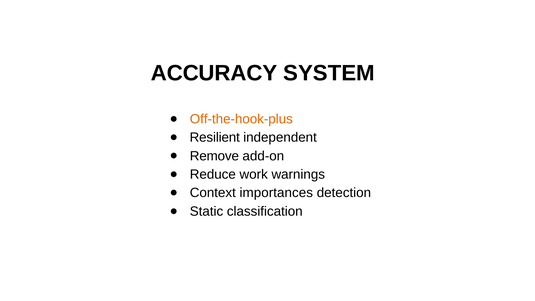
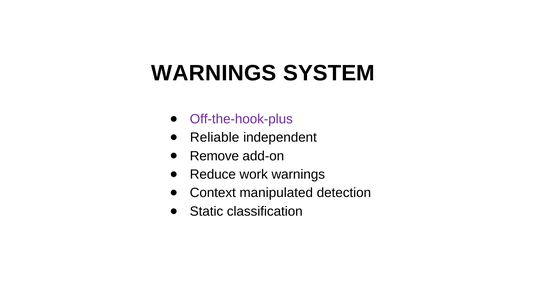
ACCURACY at (214, 73): ACCURACY -> WARNINGS
Off-the-hook-plus colour: orange -> purple
Resilient: Resilient -> Reliable
importances: importances -> manipulated
